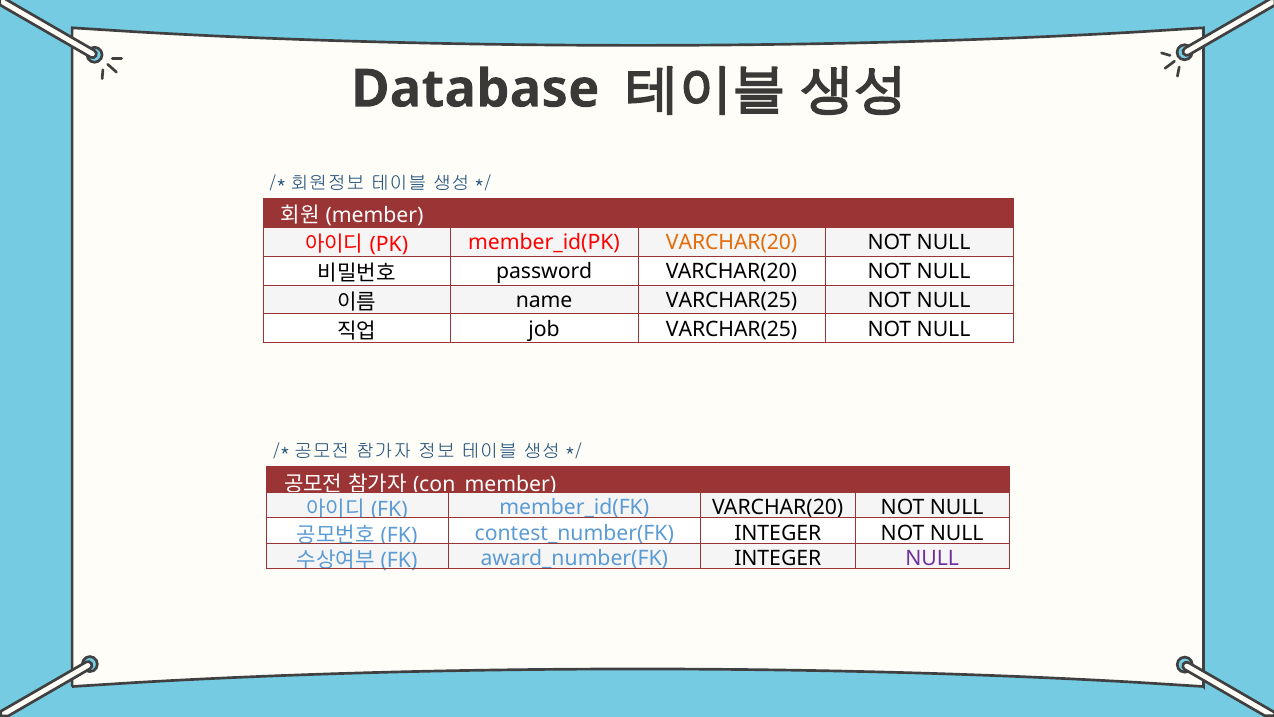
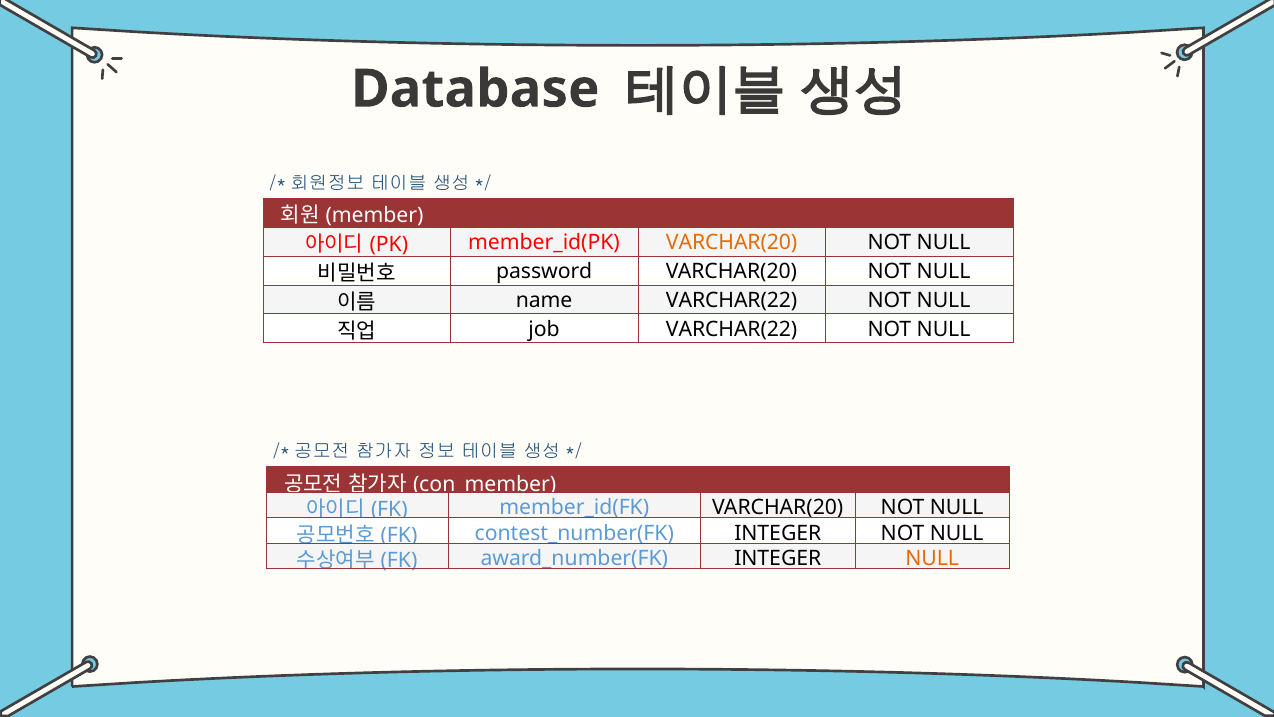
name VARCHAR(25: VARCHAR(25 -> VARCHAR(22
job VARCHAR(25: VARCHAR(25 -> VARCHAR(22
NULL at (932, 559) colour: purple -> orange
